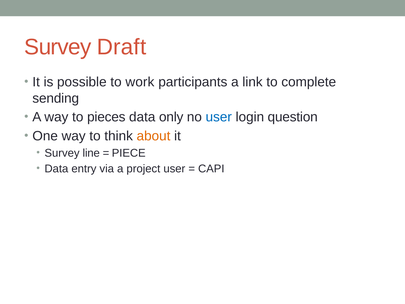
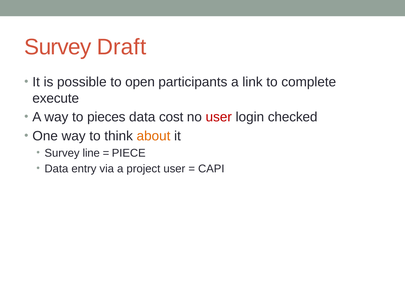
work: work -> open
sending: sending -> execute
only: only -> cost
user at (219, 117) colour: blue -> red
question: question -> checked
